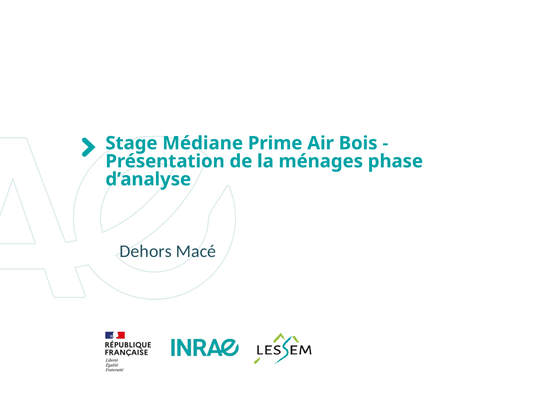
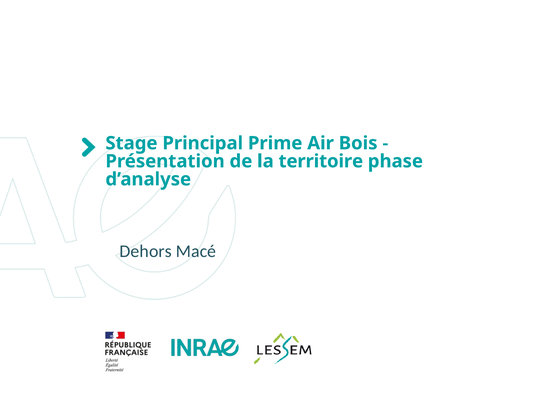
Médiane: Médiane -> Principal
ménages: ménages -> territoire
